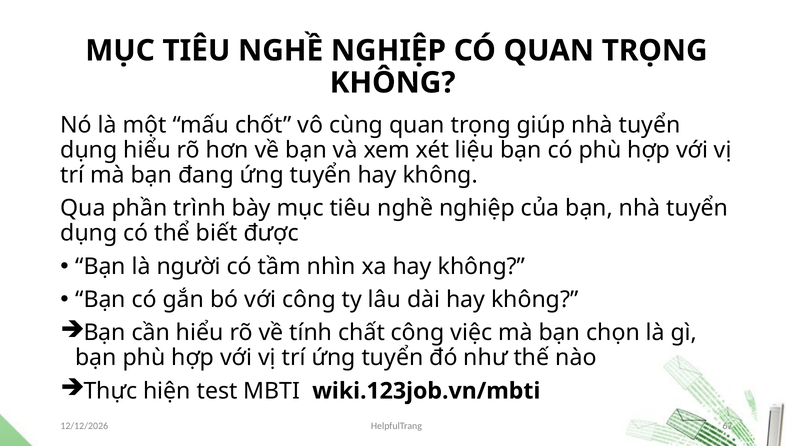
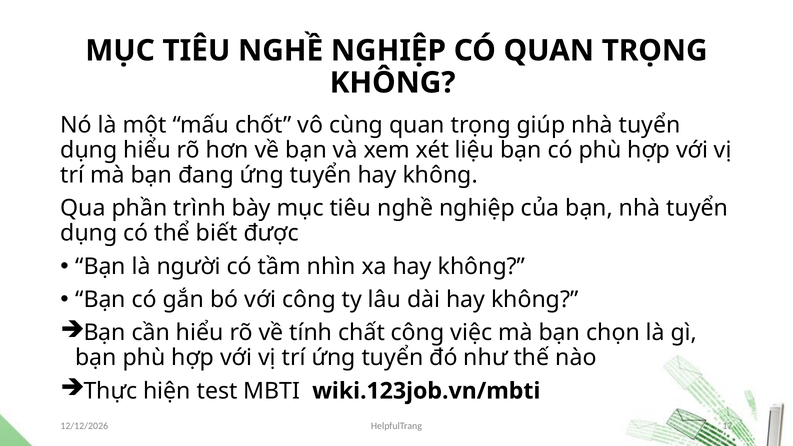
67: 67 -> 17
